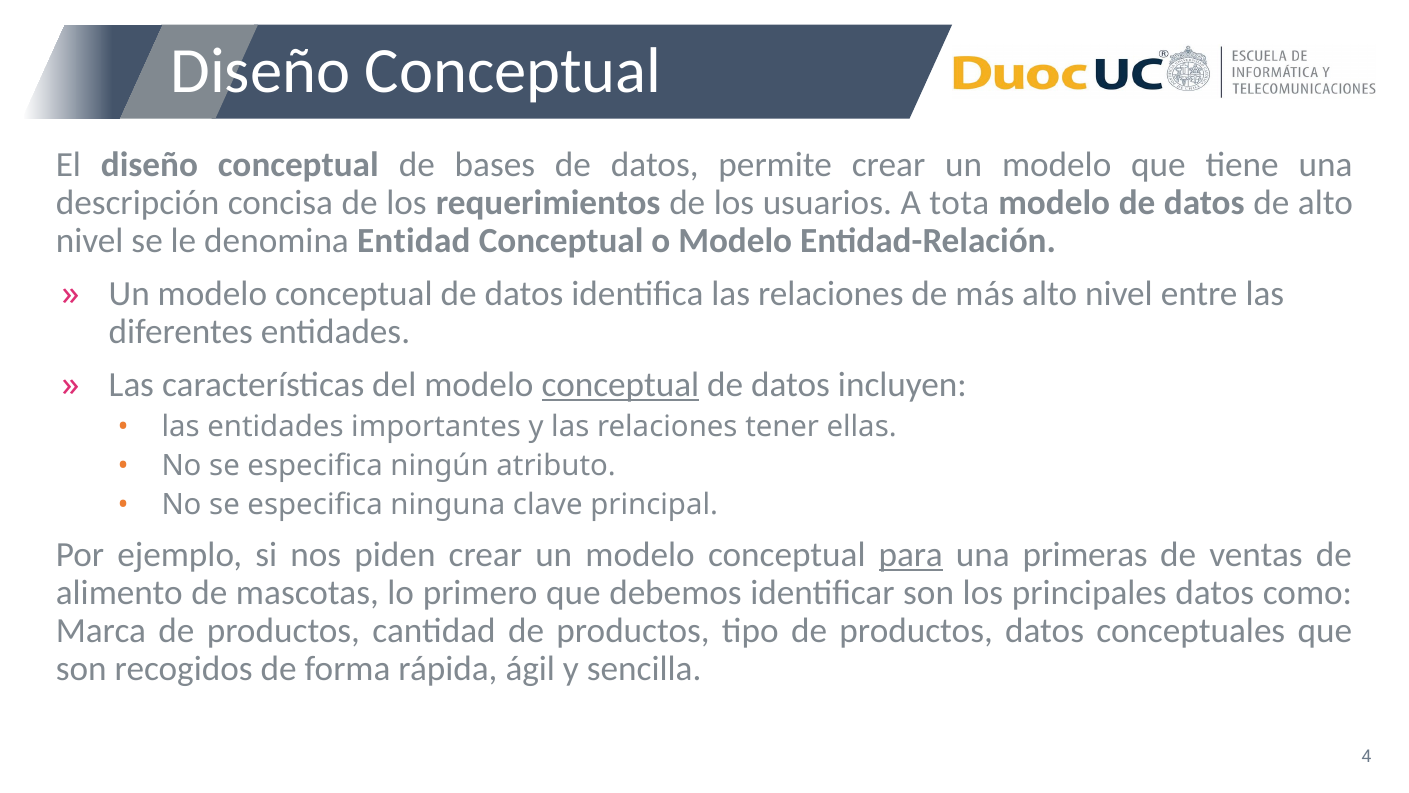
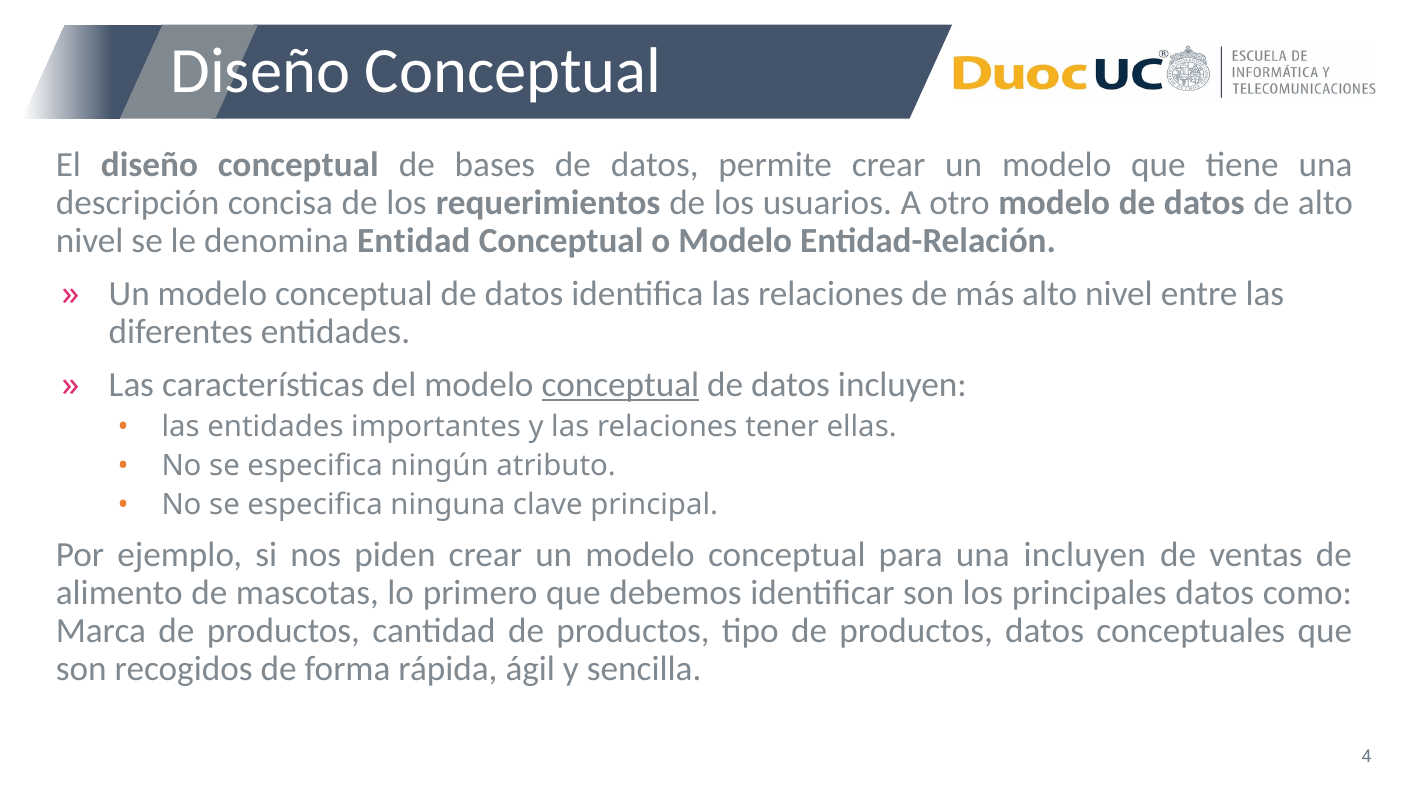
tota: tota -> otro
para underline: present -> none
una primeras: primeras -> incluyen
